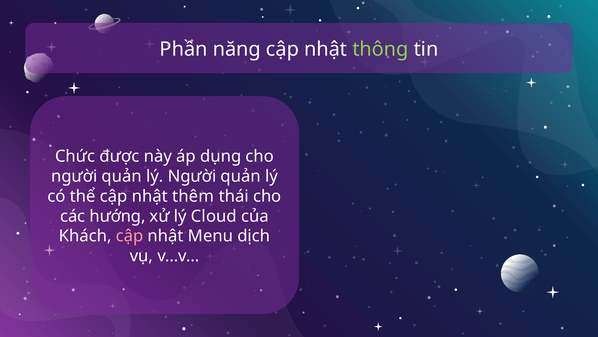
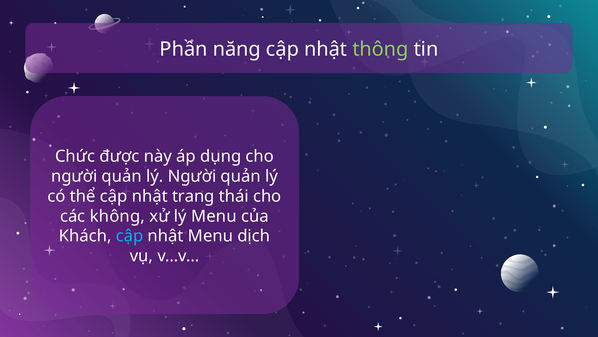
thêm: thêm -> trang
hướng: hướng -> không
lý Cloud: Cloud -> Menu
cập at (130, 236) colour: pink -> light blue
